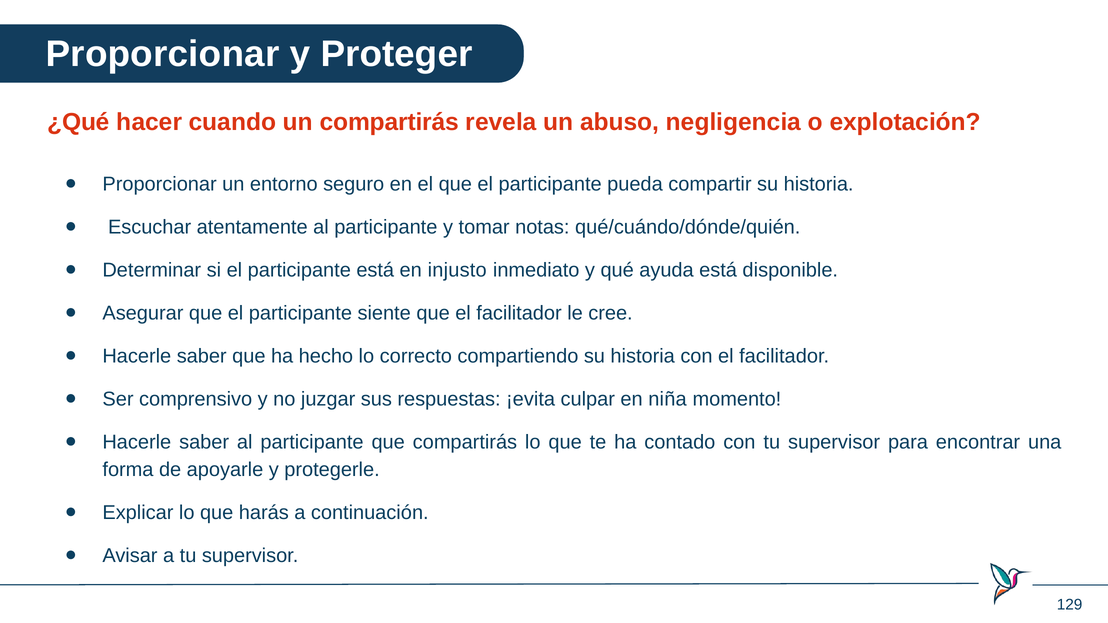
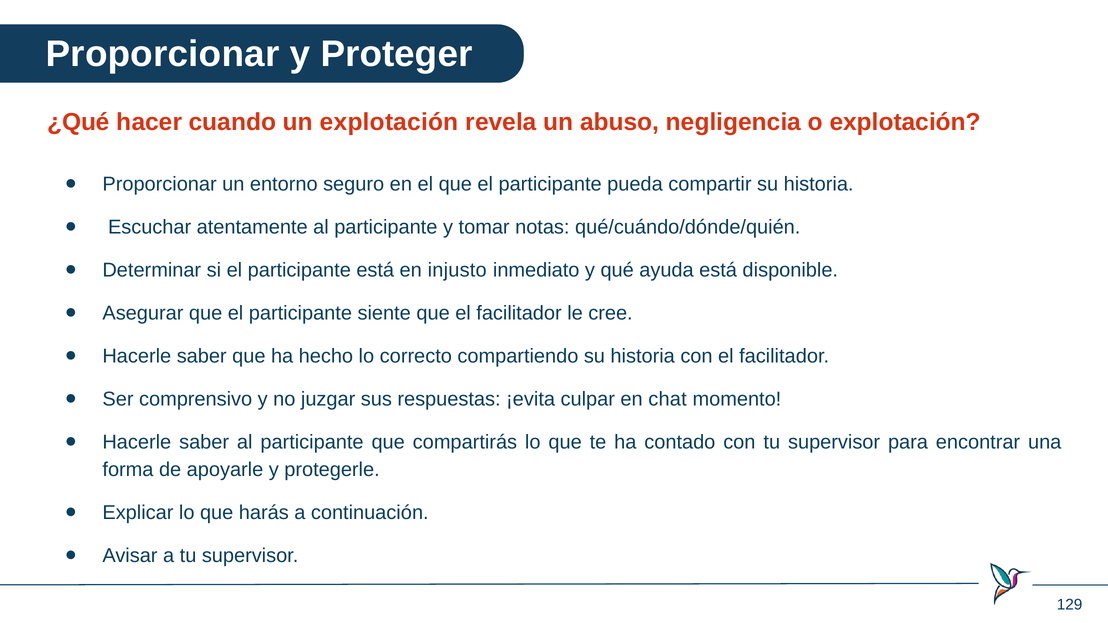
un compartirás: compartirás -> explotación
niña: niña -> chat
